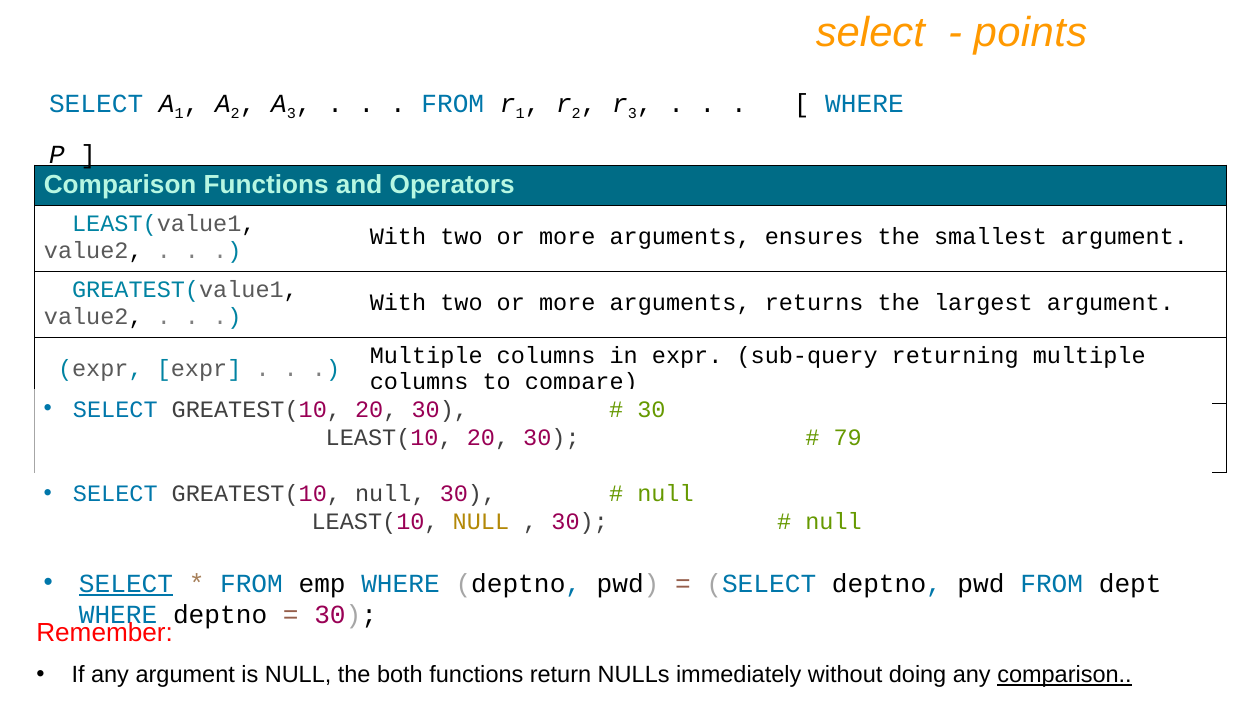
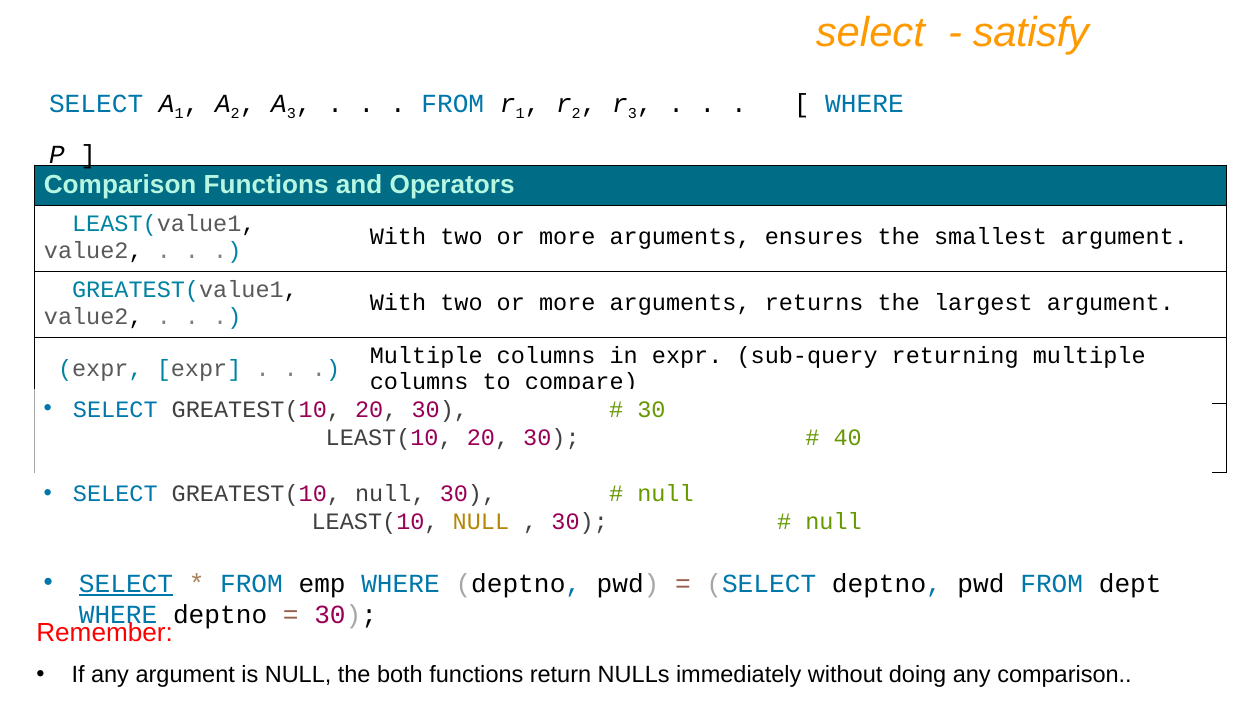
points: points -> satisfy
79: 79 -> 40
comparison at (1065, 675) underline: present -> none
